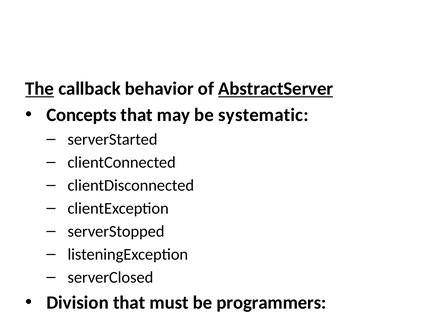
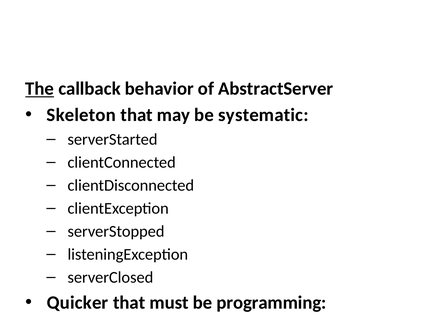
AbstractServer underline: present -> none
Concepts: Concepts -> Skeleton
Division: Division -> Quicker
programmers: programmers -> programming
